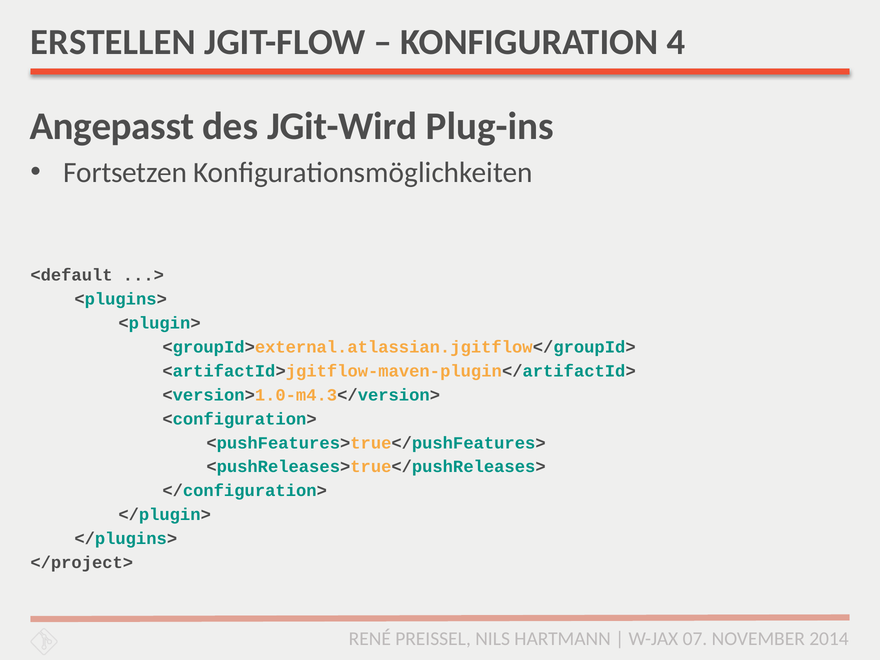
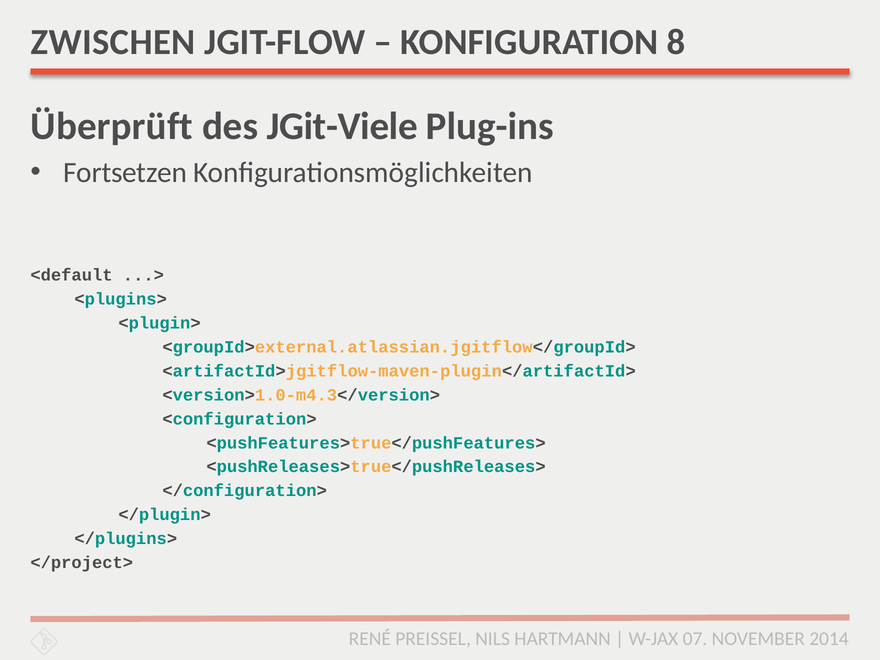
ERSTELLEN: ERSTELLEN -> ZWISCHEN
4: 4 -> 8
Angepasst: Angepasst -> Überprüft
JGit-Wird: JGit-Wird -> JGit-Viele
